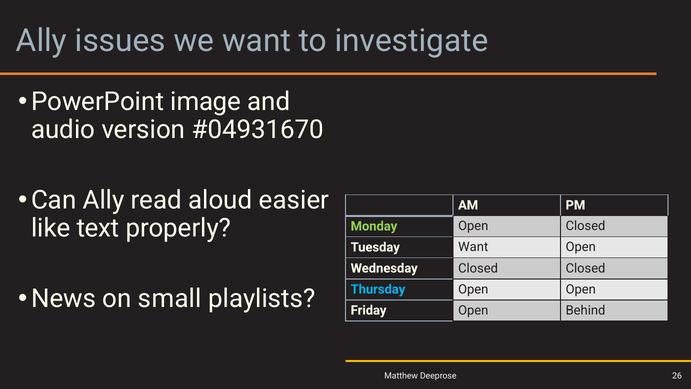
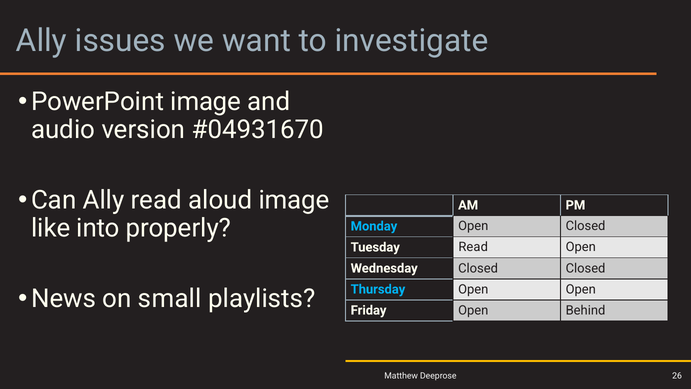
aloud easier: easier -> image
text: text -> into
Monday colour: light green -> light blue
Tuesday Want: Want -> Read
